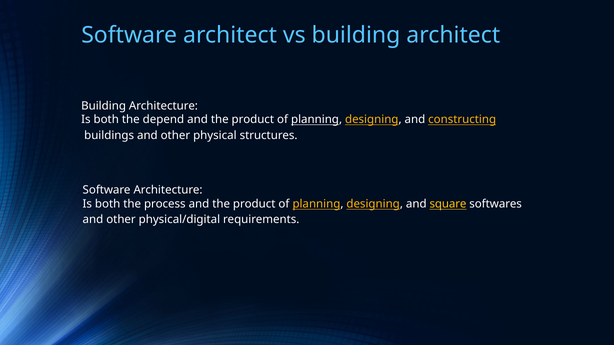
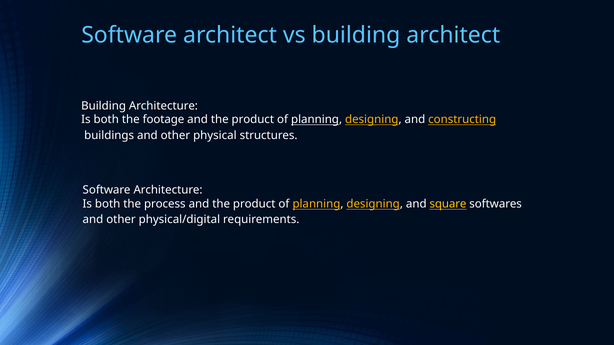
depend: depend -> footage
